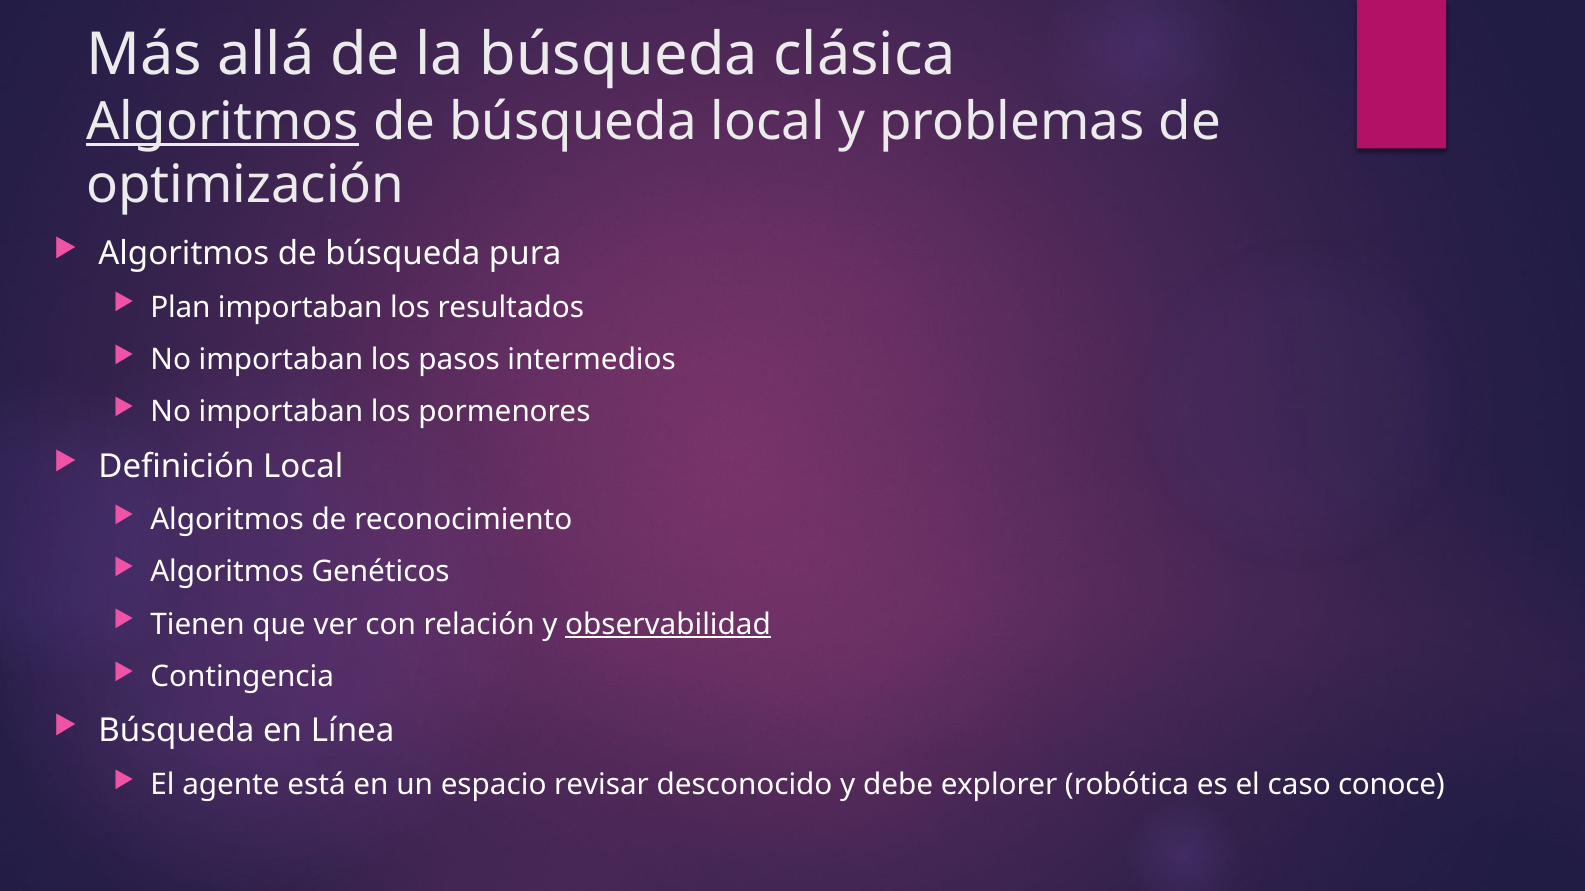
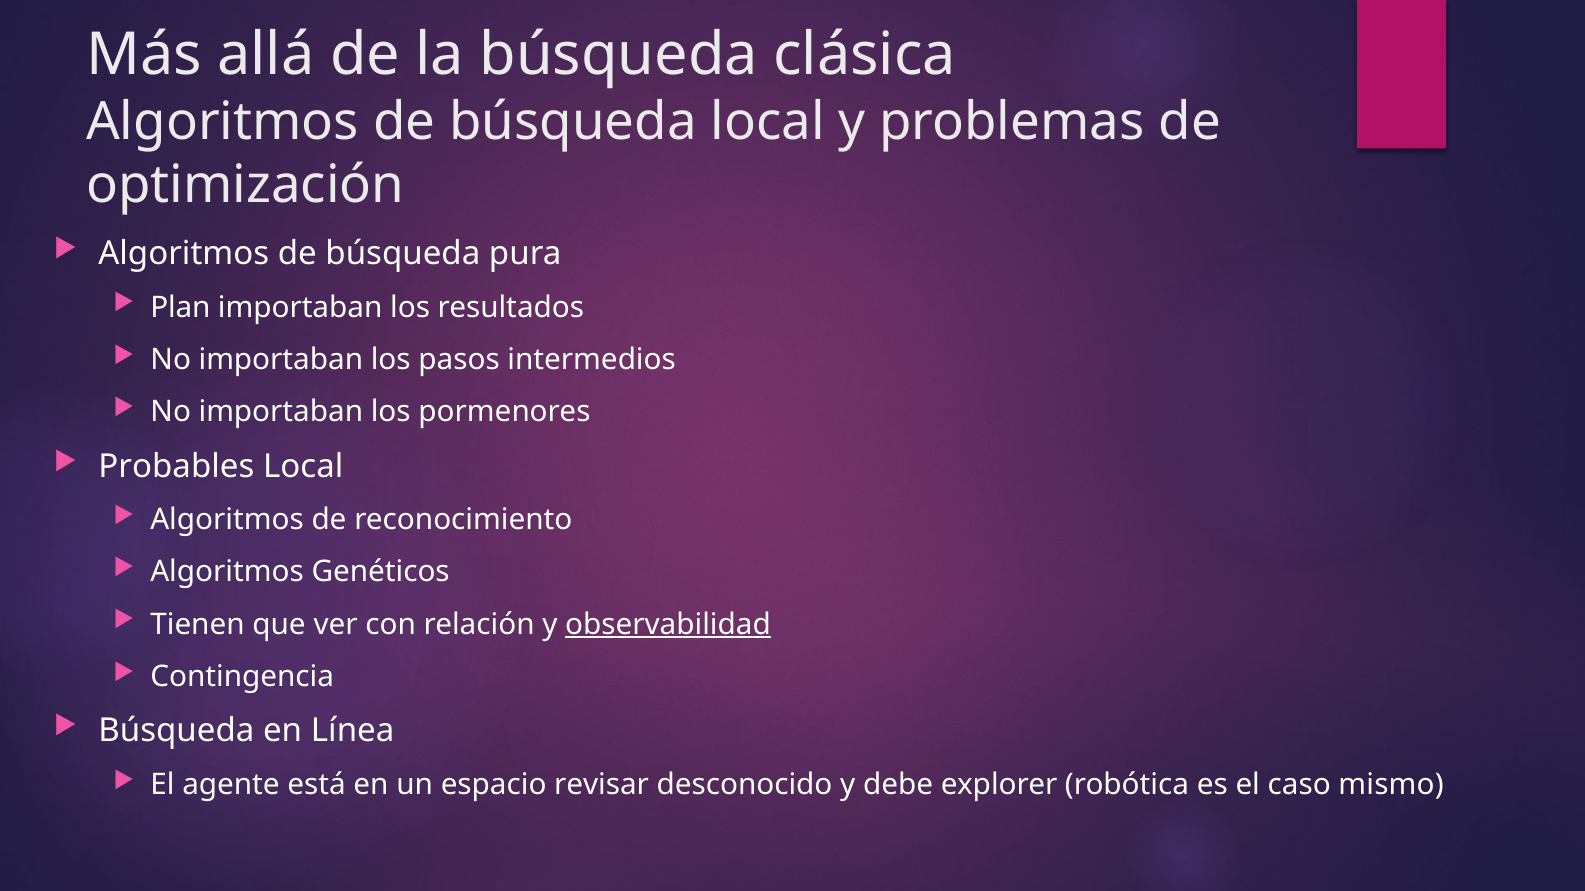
Algoritmos at (223, 122) underline: present -> none
Definición: Definición -> Probables
conoce: conoce -> mismo
